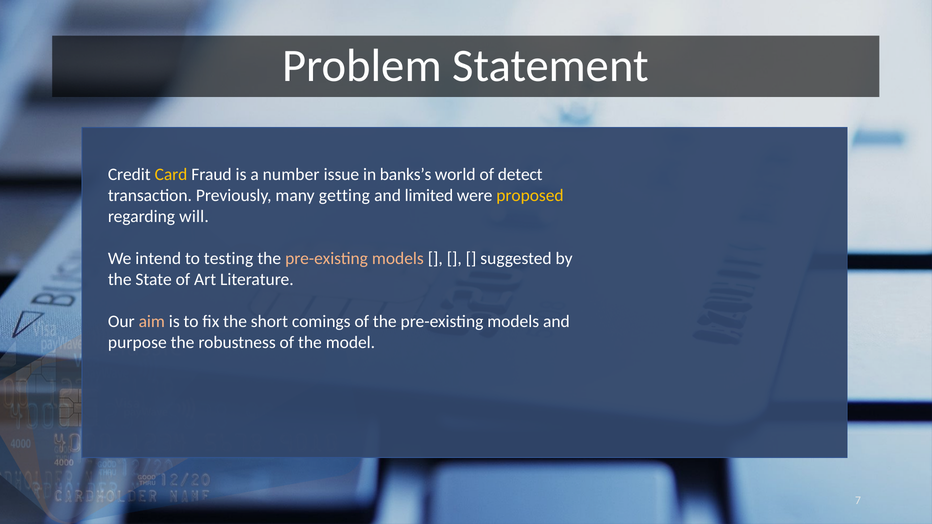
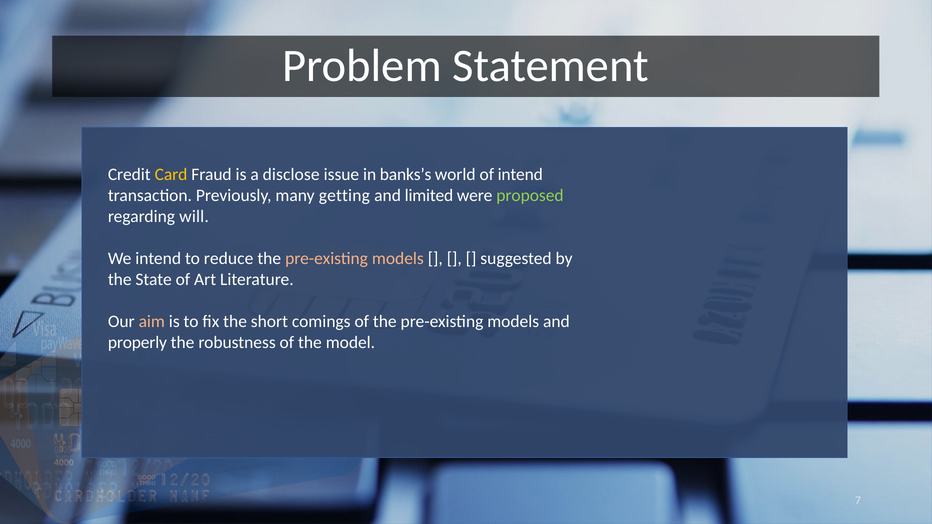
number: number -> disclose
of detect: detect -> intend
proposed colour: yellow -> light green
testing: testing -> reduce
purpose: purpose -> properly
